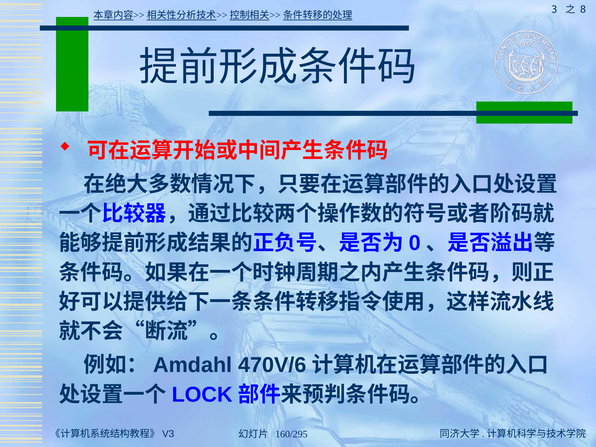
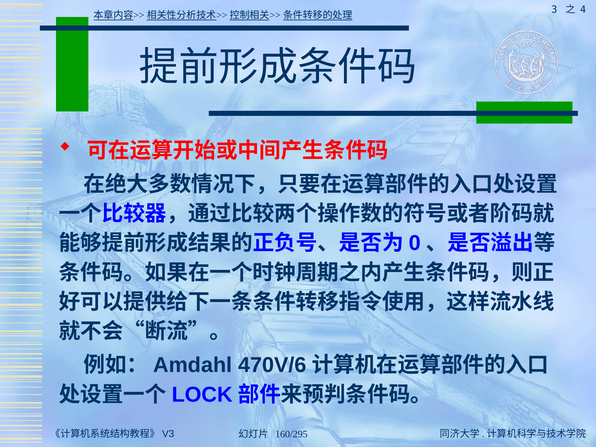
8: 8 -> 4
